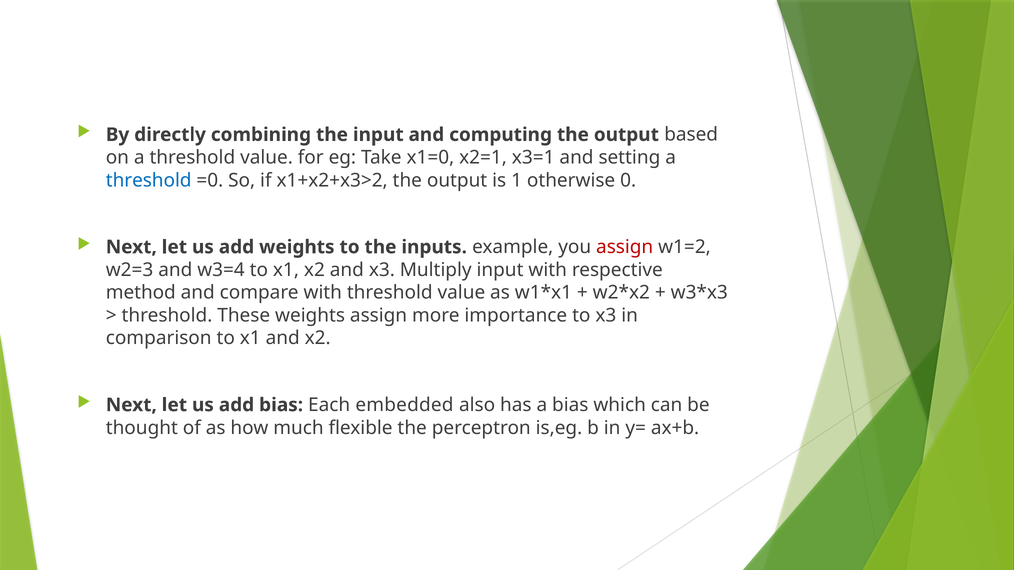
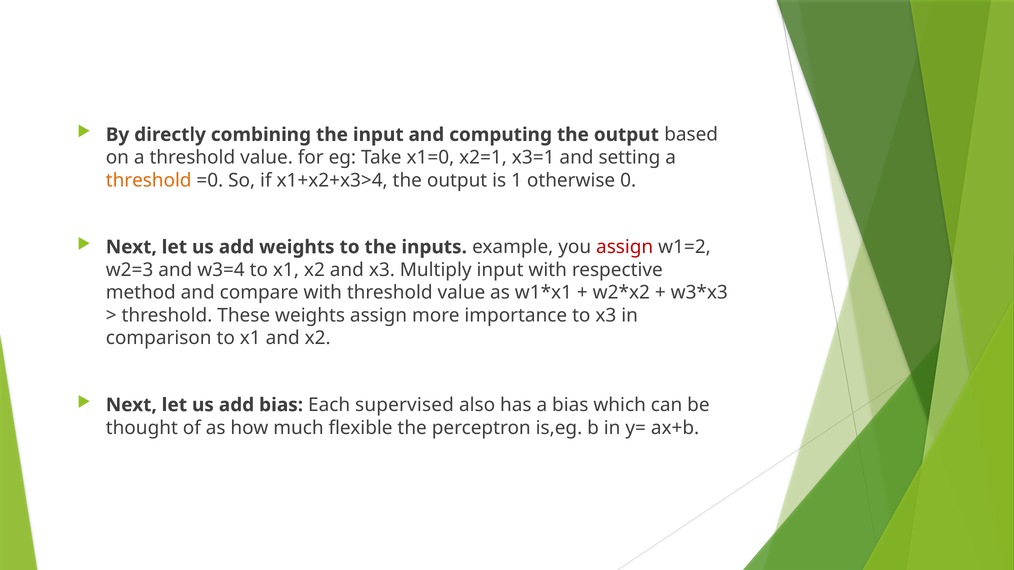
threshold at (149, 180) colour: blue -> orange
x1+x2+x3>2: x1+x2+x3>2 -> x1+x2+x3>4
embedded: embedded -> supervised
